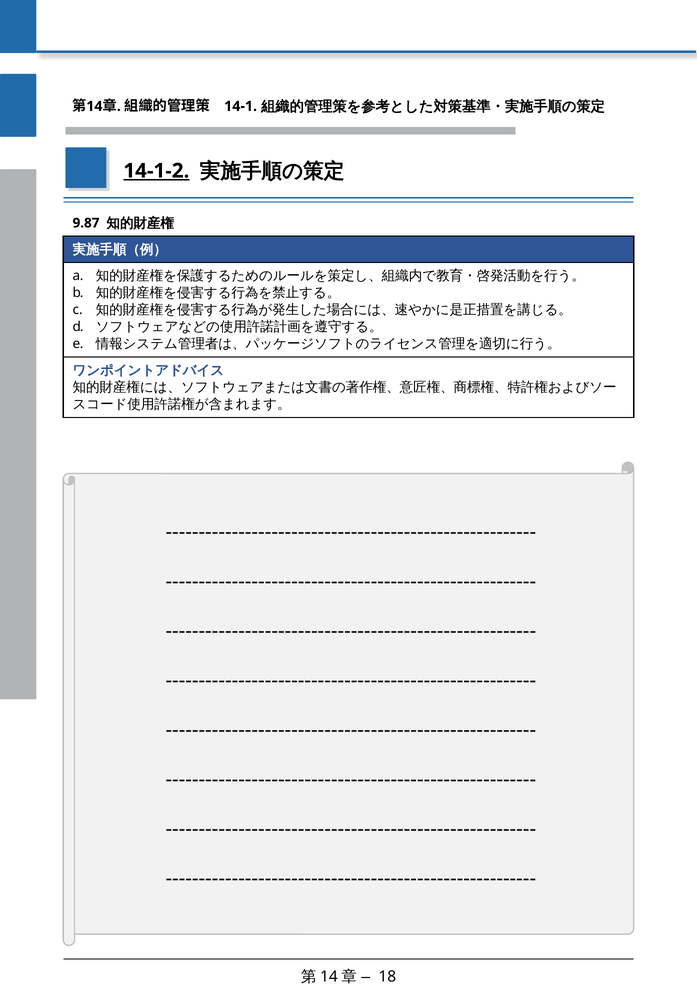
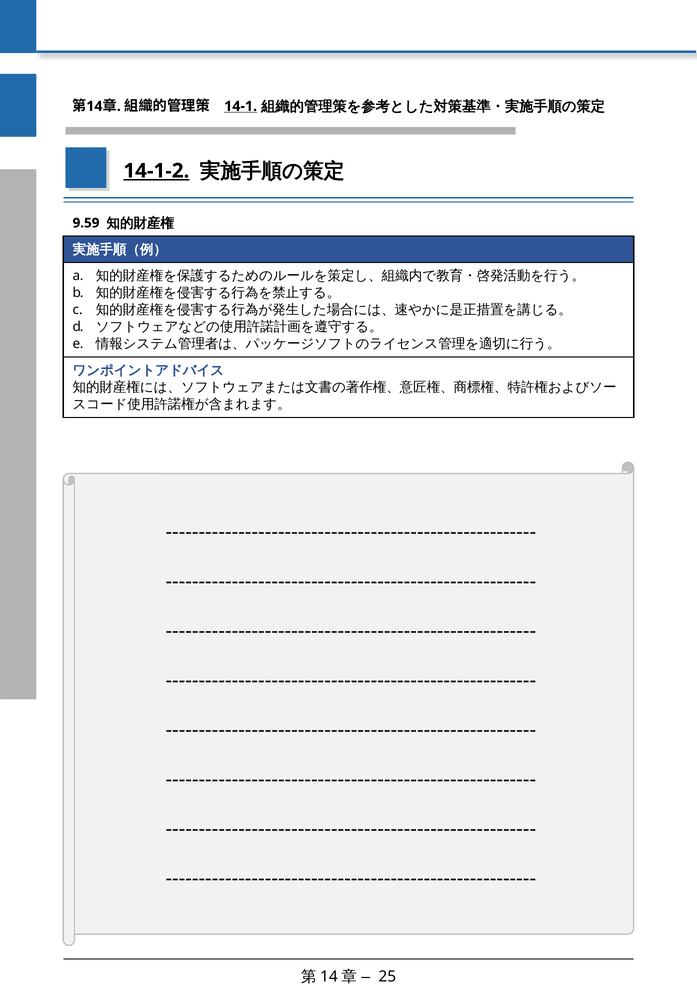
14-1 underline: none -> present
9.87: 9.87 -> 9.59
18: 18 -> 25
